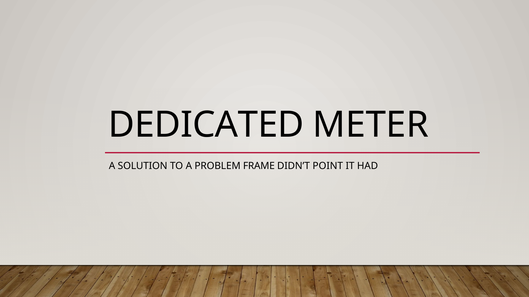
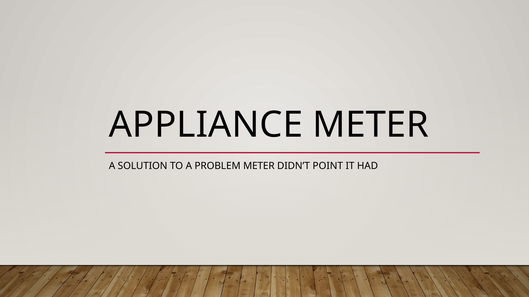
DEDICATED: DEDICATED -> APPLIANCE
PROBLEM FRAME: FRAME -> METER
